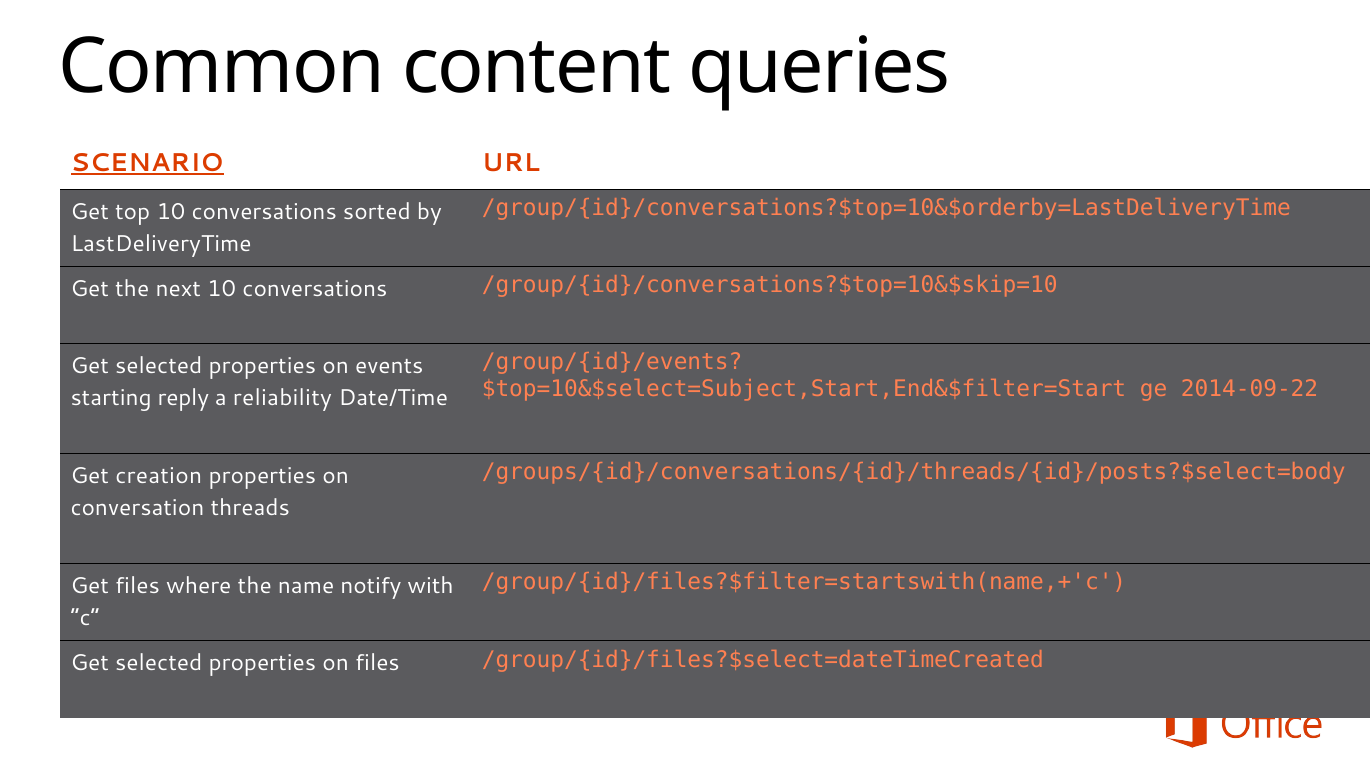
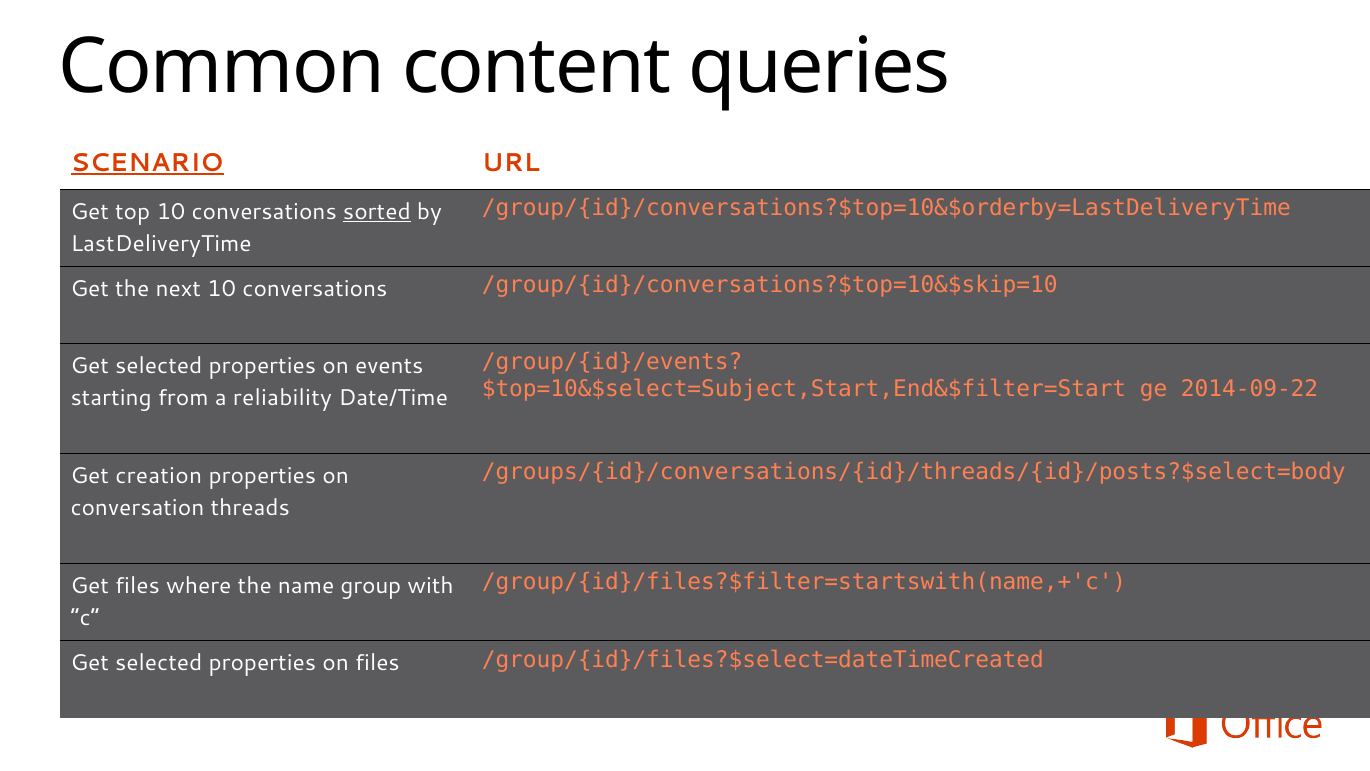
sorted underline: none -> present
reply: reply -> from
notify: notify -> group
